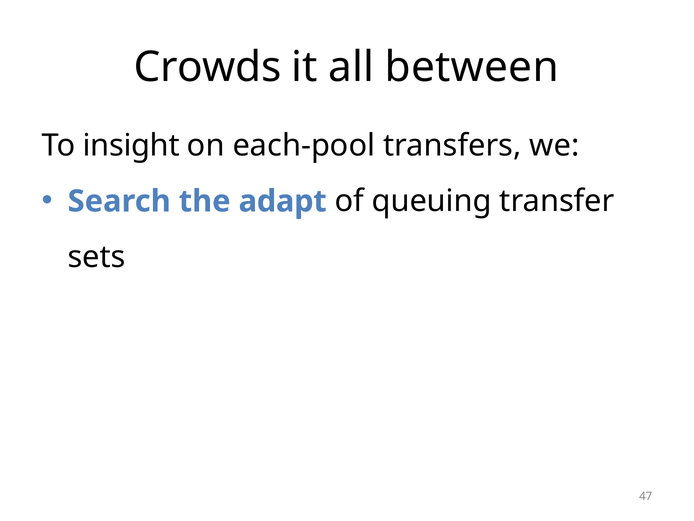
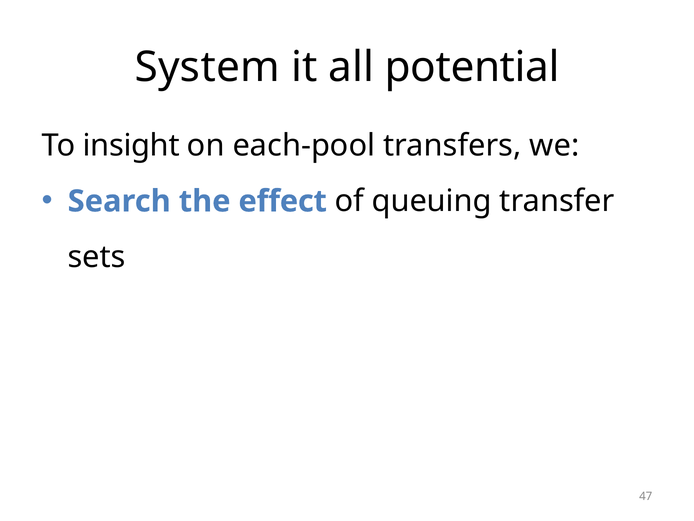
Crowds: Crowds -> System
between: between -> potential
adapt: adapt -> effect
